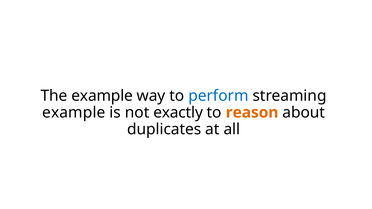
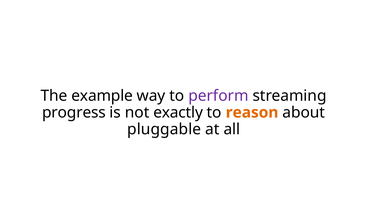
perform colour: blue -> purple
example at (74, 113): example -> progress
duplicates: duplicates -> pluggable
